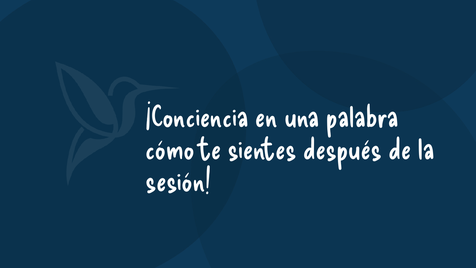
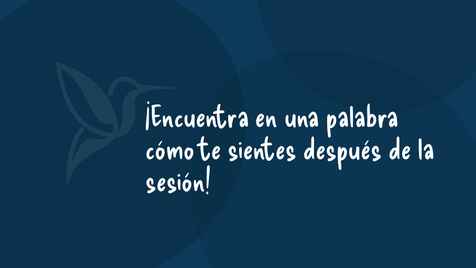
¡Conciencia: ¡Conciencia -> ¡Encuentra
